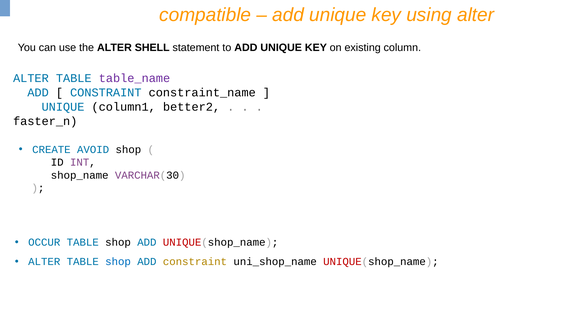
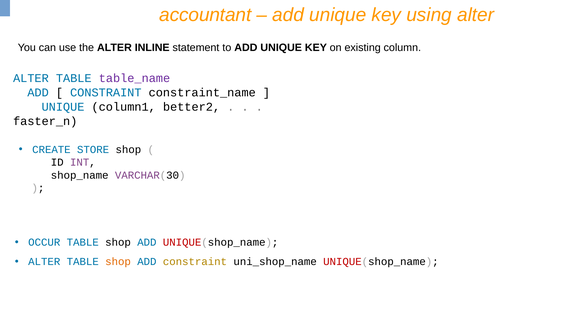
compatible: compatible -> accountant
SHELL: SHELL -> INLINE
AVOID: AVOID -> STORE
shop at (118, 261) colour: blue -> orange
